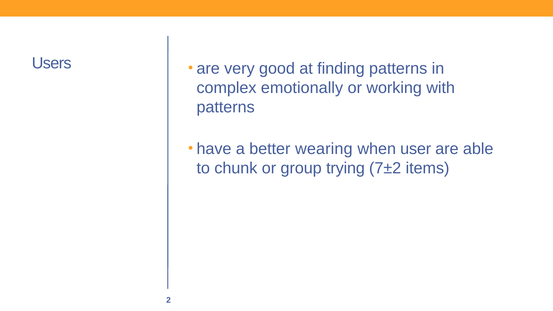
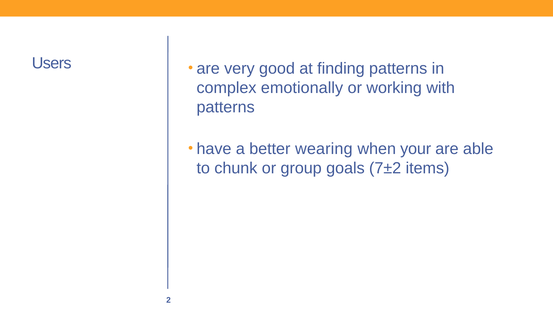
user: user -> your
trying: trying -> goals
